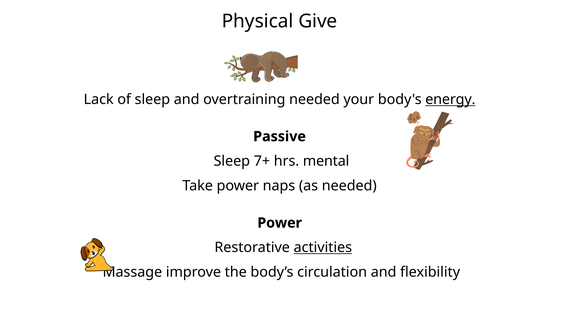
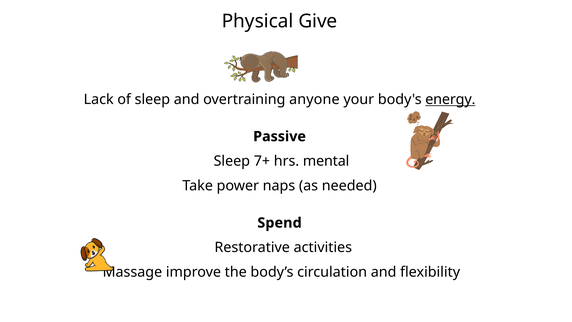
overtraining needed: needed -> anyone
Power at (280, 223): Power -> Spend
activities underline: present -> none
